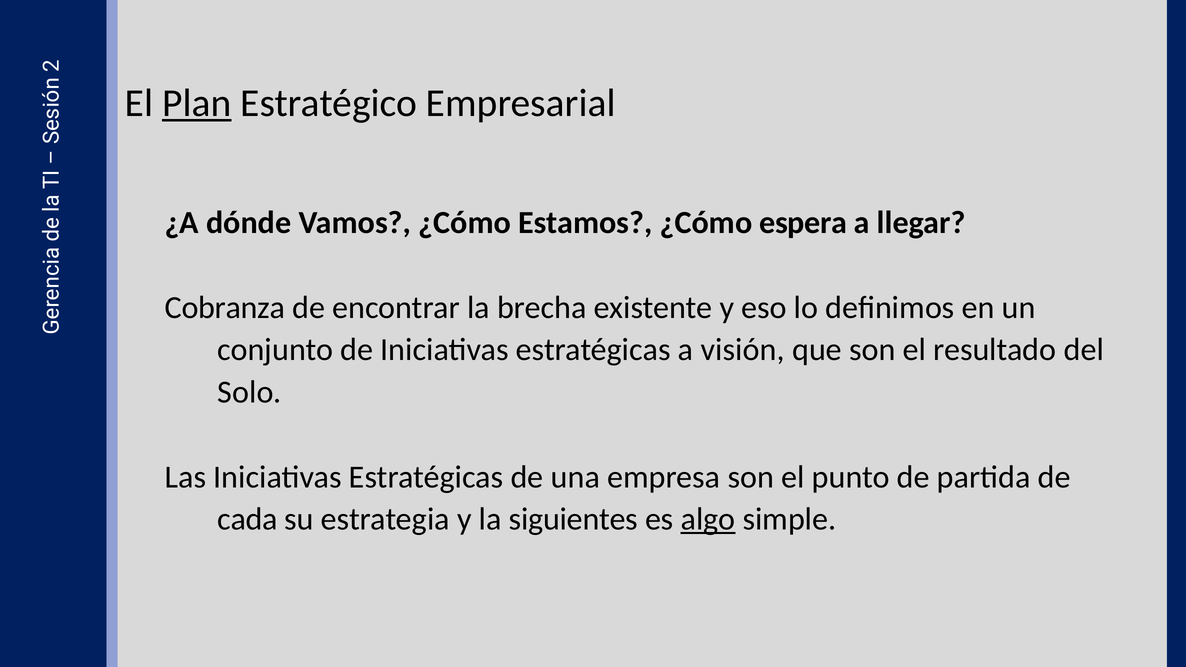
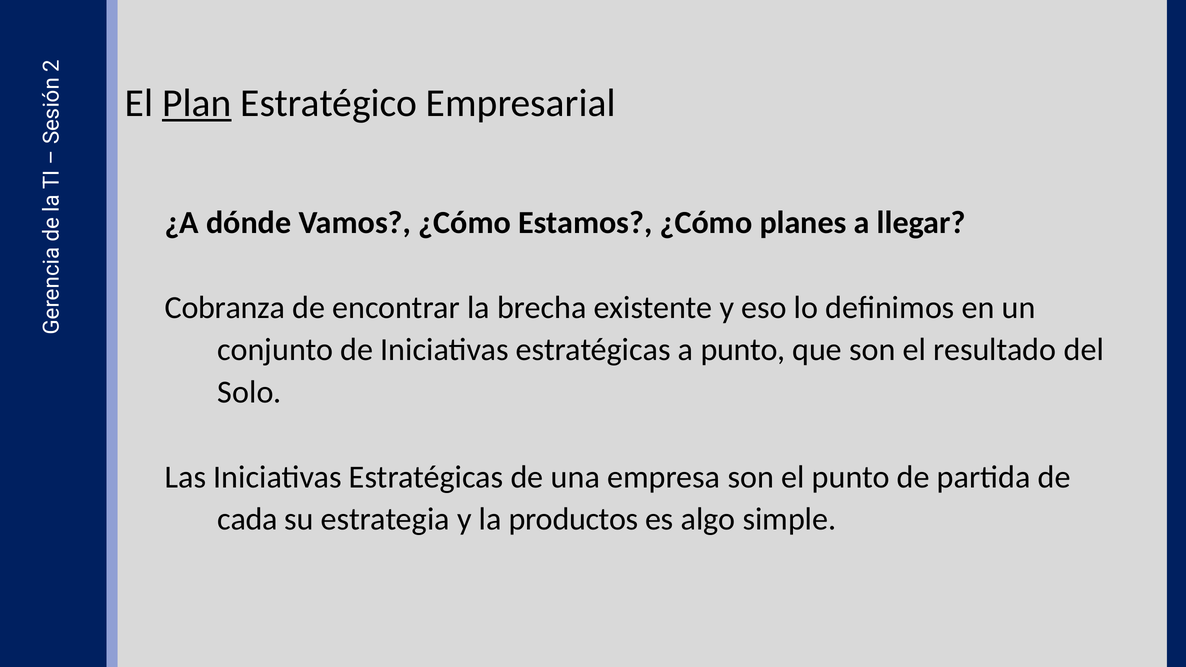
espera: espera -> planes
a visión: visión -> punto
siguientes: siguientes -> productos
algo underline: present -> none
